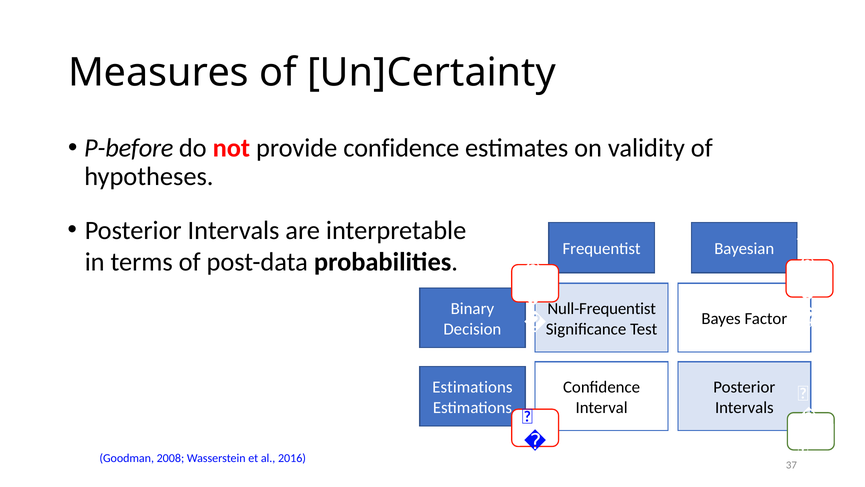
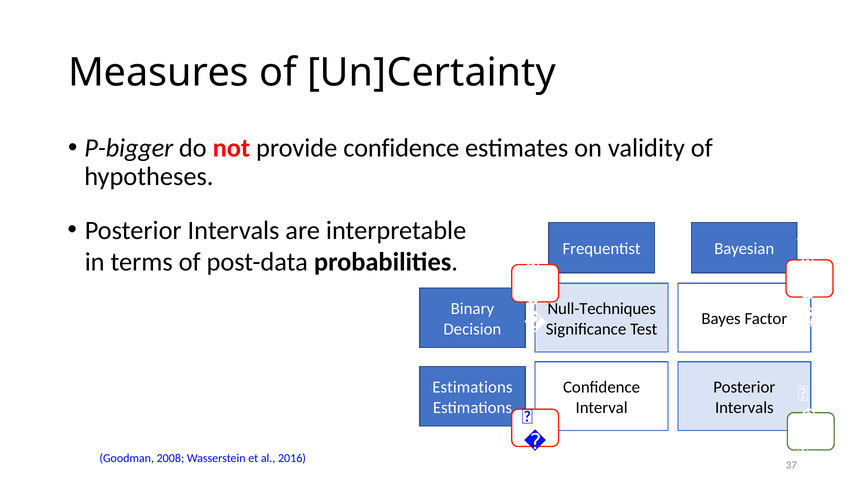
P-before: P-before -> P-bigger
Null-Frequentist: Null-Frequentist -> Null-Techniques
